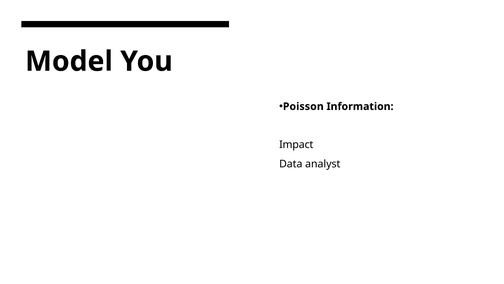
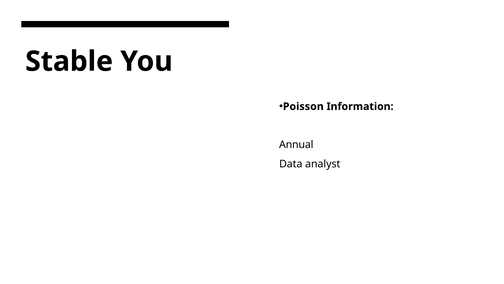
Model: Model -> Stable
Impact: Impact -> Annual
